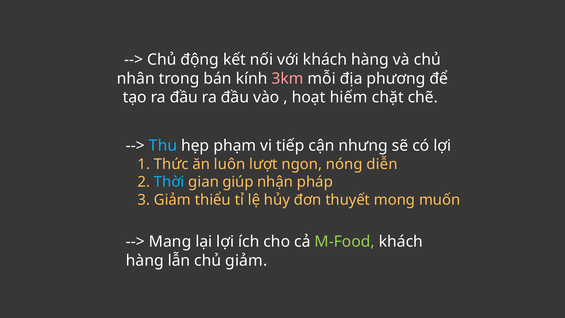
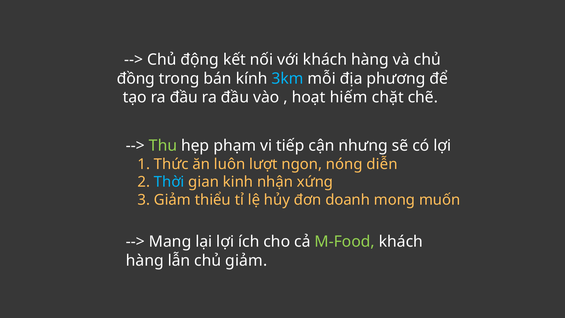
nhân: nhân -> đồng
3km colour: pink -> light blue
Thu colour: light blue -> light green
giúp: giúp -> kinh
pháp: pháp -> xứng
thuyết: thuyết -> doanh
